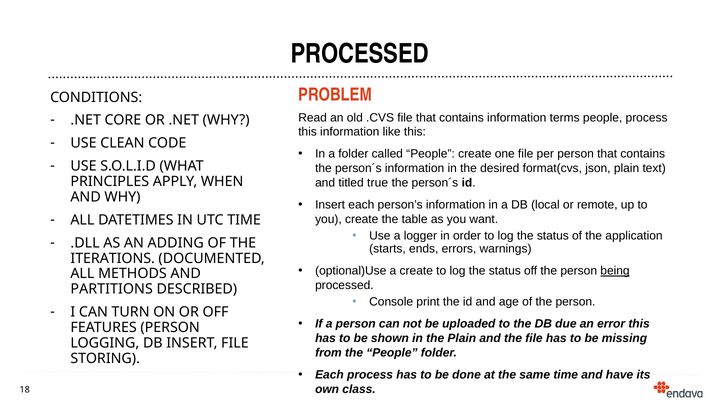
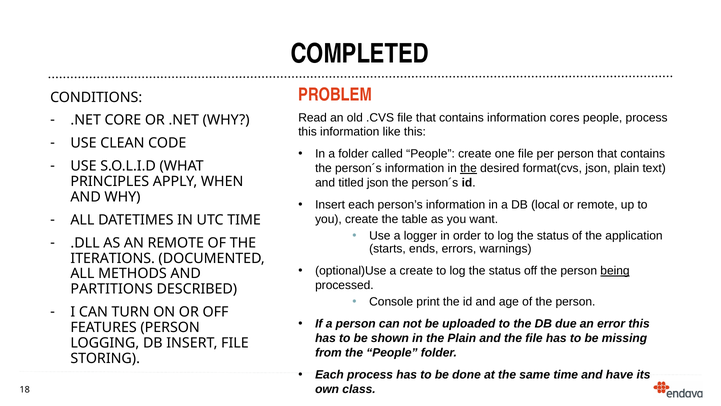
PROCESSED at (360, 54): PROCESSED -> COMPLETED
terms: terms -> cores
the at (469, 168) underline: none -> present
titled true: true -> json
AN ADDING: ADDING -> REMOTE
